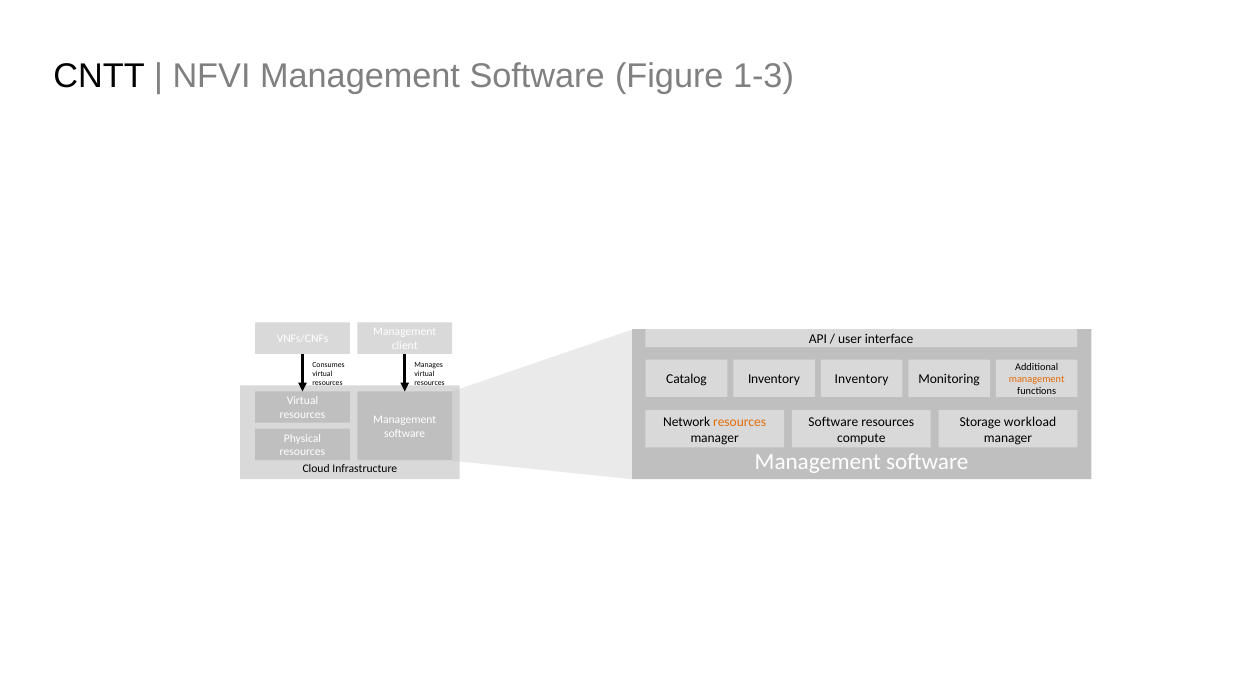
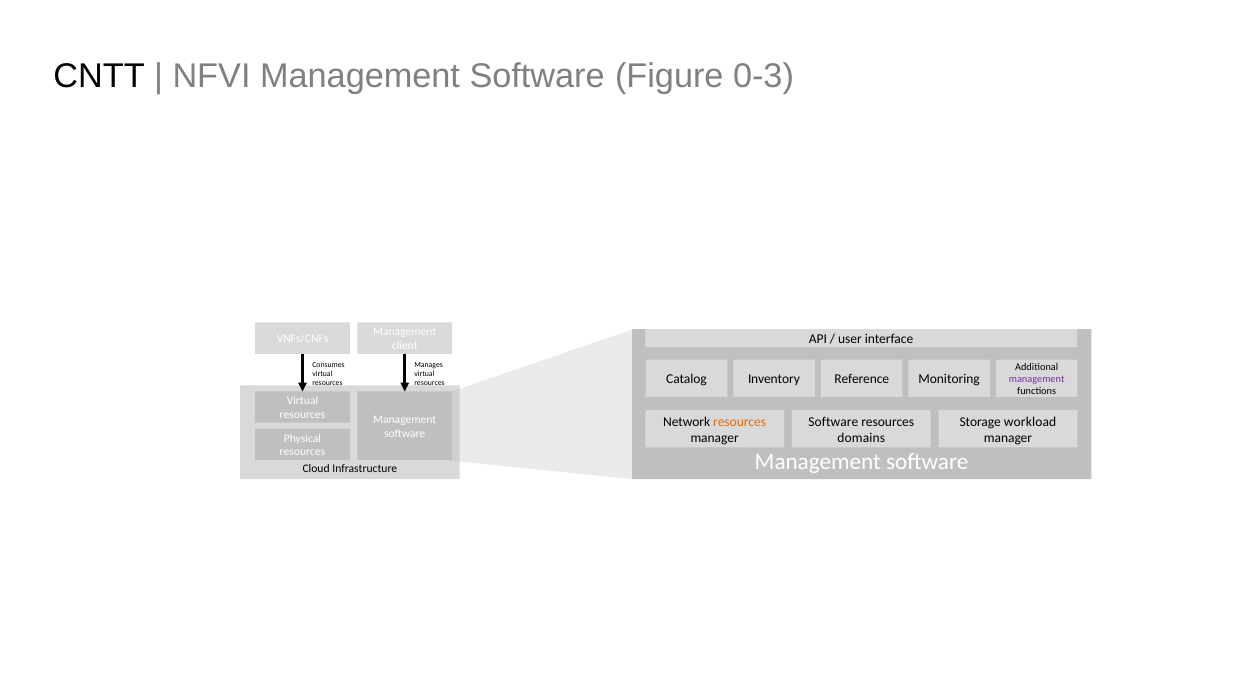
1-3: 1-3 -> 0-3
Inventory Inventory: Inventory -> Reference
management at (1037, 379) colour: orange -> purple
compute: compute -> domains
